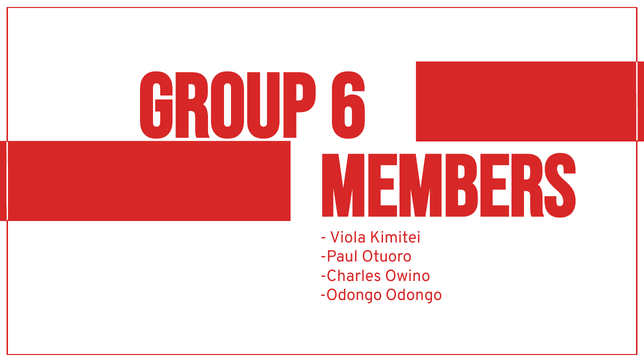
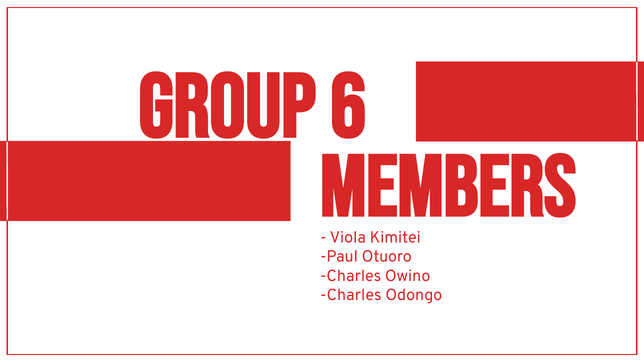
Odongo at (351, 295): Odongo -> Charles
